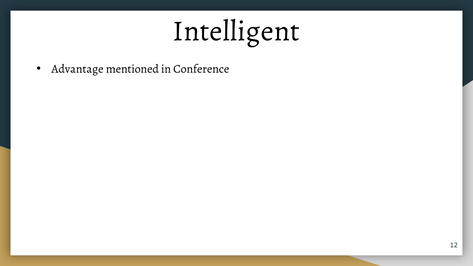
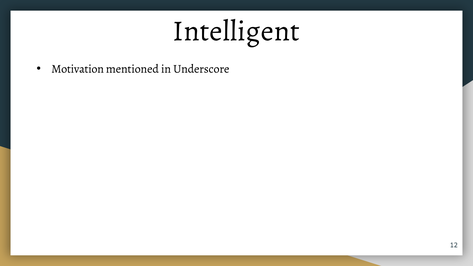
Advantage: Advantage -> Motivation
Conference: Conference -> Underscore
